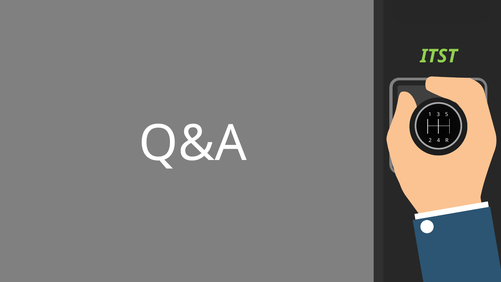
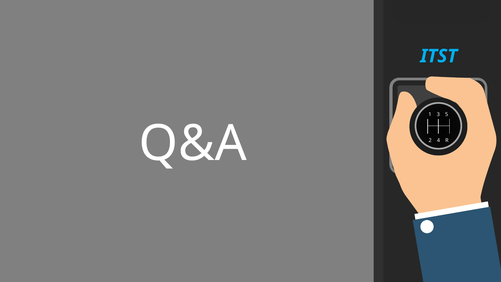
ITST colour: light green -> light blue
